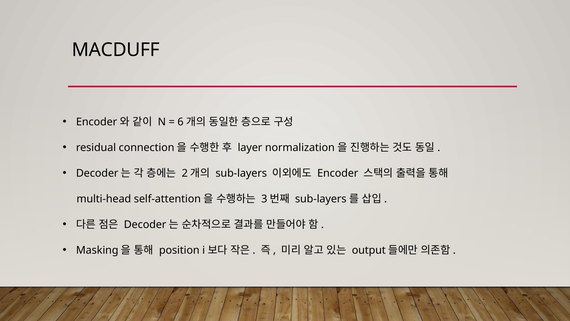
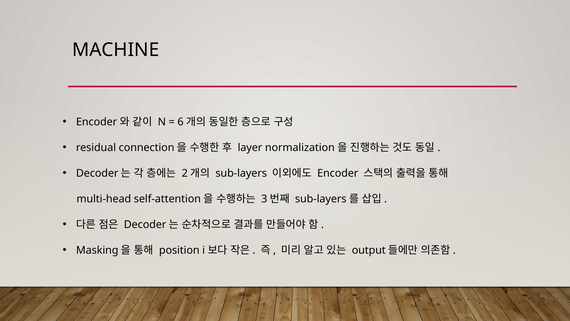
MACDUFF: MACDUFF -> MACHINE
